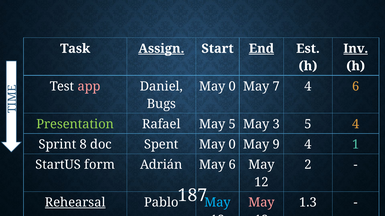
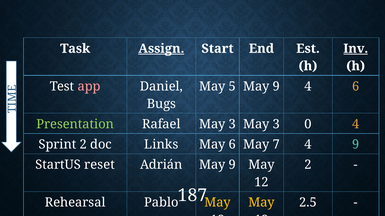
End underline: present -> none
0 at (232, 87): 0 -> 5
7 at (276, 87): 7 -> 9
Rafael May 5: 5 -> 3
3 5: 5 -> 0
Sprint 8: 8 -> 2
Spent: Spent -> Links
0 at (232, 145): 0 -> 6
9: 9 -> 7
4 1: 1 -> 9
form: form -> reset
Adrián May 6: 6 -> 9
Rehearsal underline: present -> none
May at (218, 203) colour: light blue -> yellow
May at (261, 203) colour: pink -> yellow
1.3: 1.3 -> 2.5
